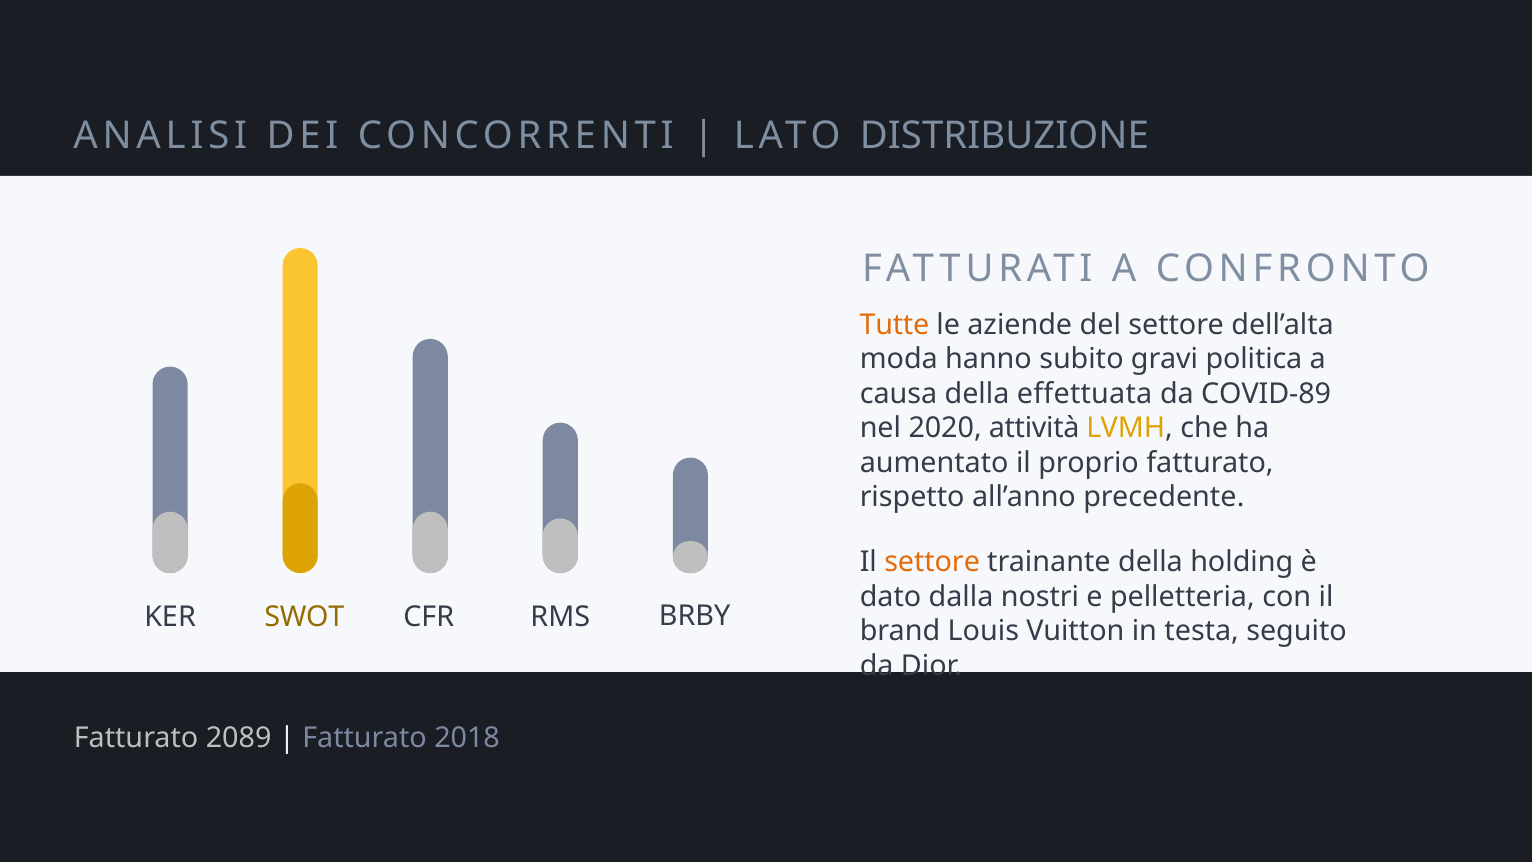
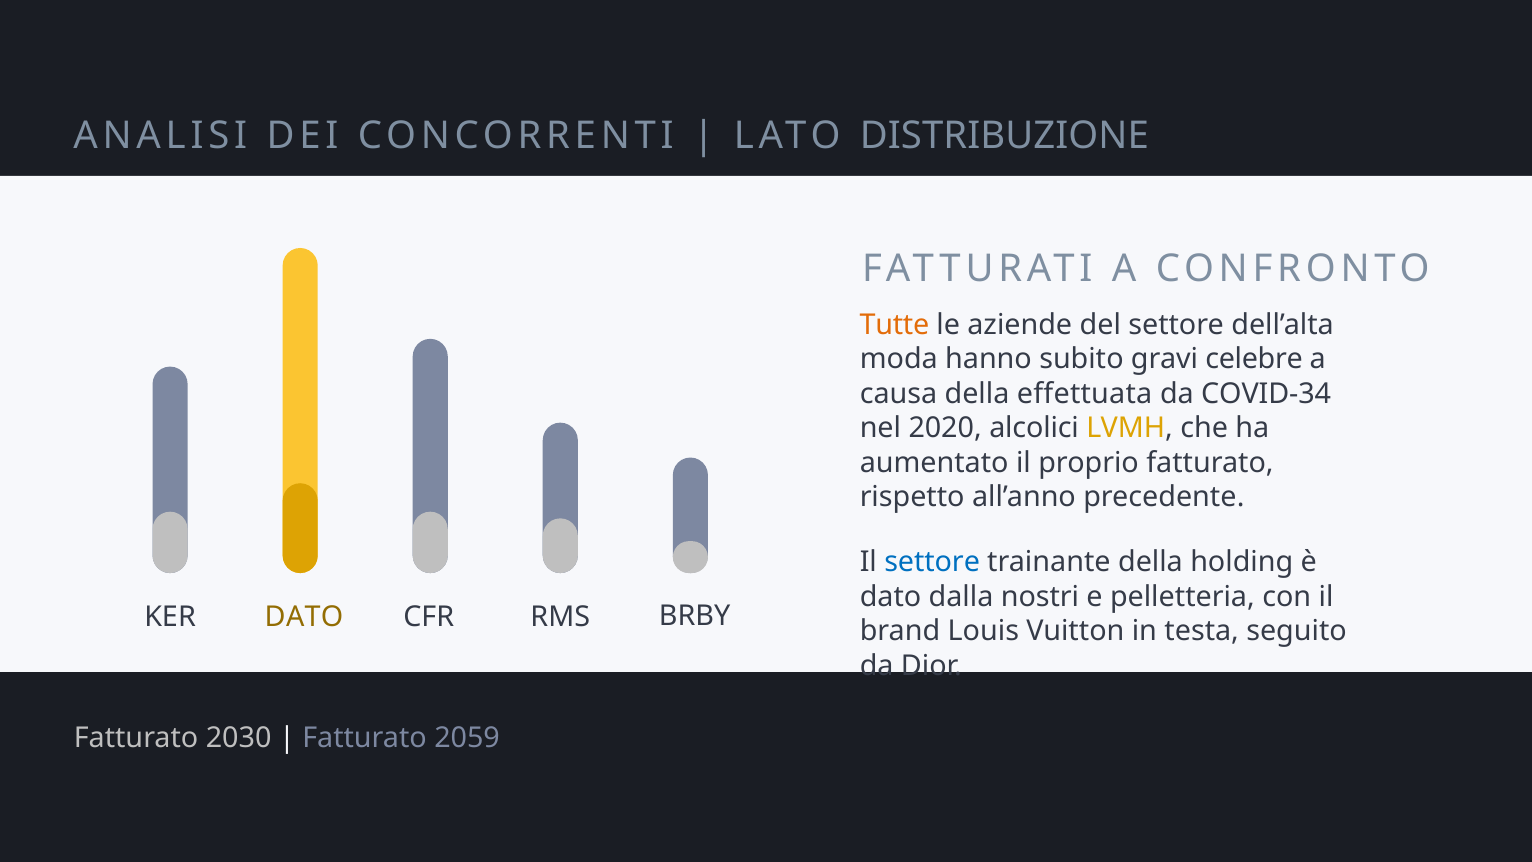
politica: politica -> celebre
COVID-89: COVID-89 -> COVID-34
attività: attività -> alcolici
settore at (932, 562) colour: orange -> blue
KER SWOT: SWOT -> DATO
2089: 2089 -> 2030
2018: 2018 -> 2059
